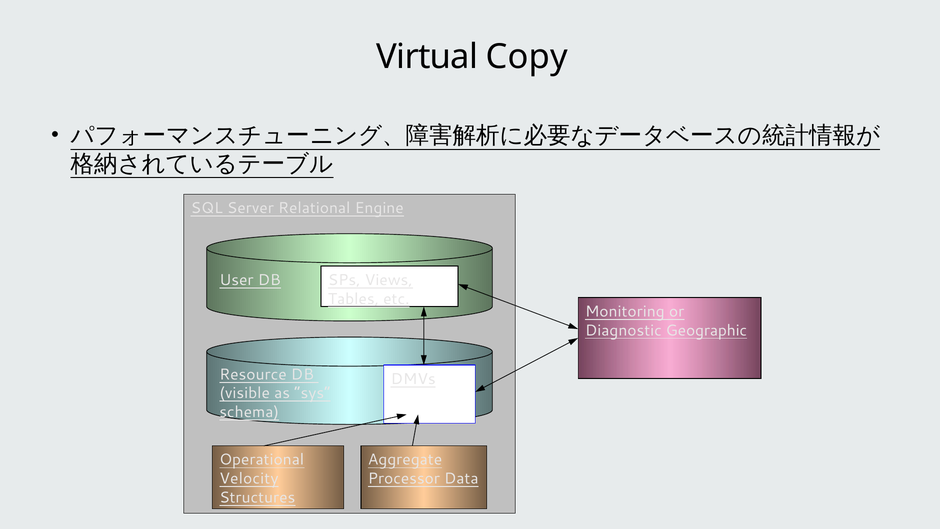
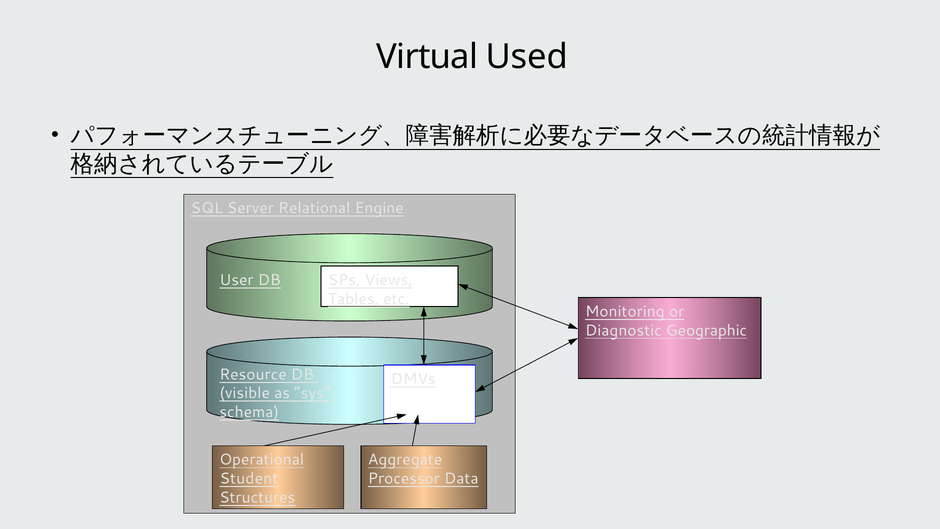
Copy: Copy -> Used
Velocity: Velocity -> Student
